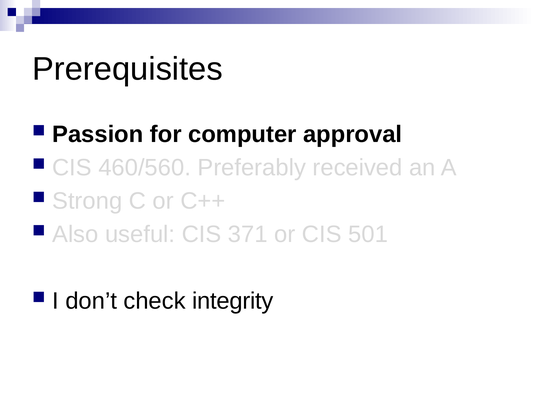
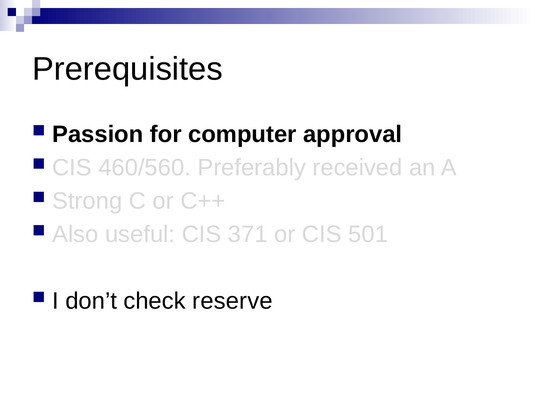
integrity: integrity -> reserve
